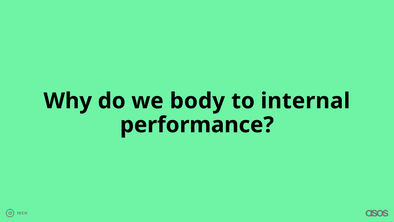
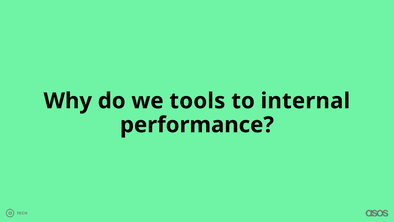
body: body -> tools
